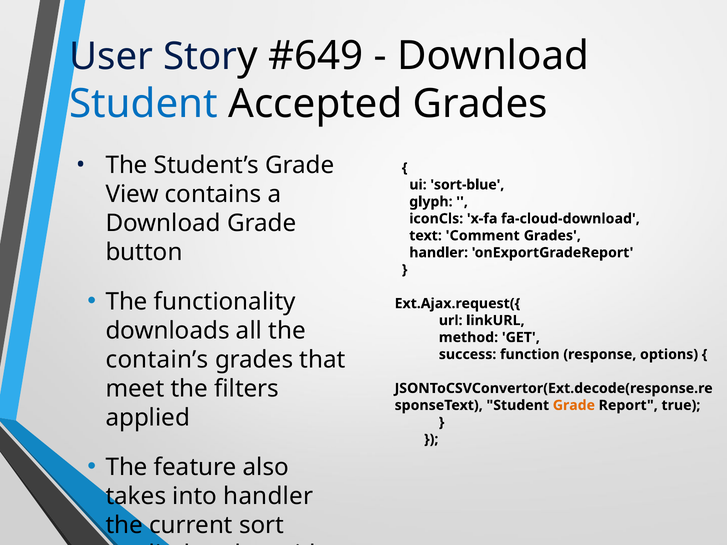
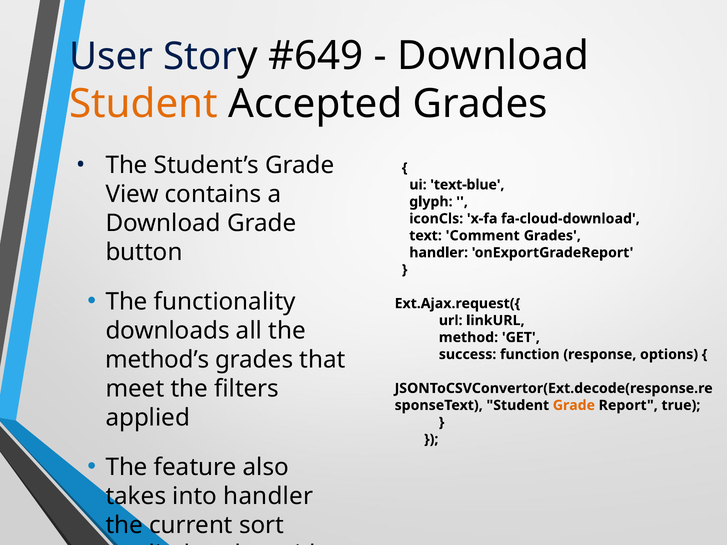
Student at (144, 104) colour: blue -> orange
sort-blue: sort-blue -> text-blue
contain’s: contain’s -> method’s
